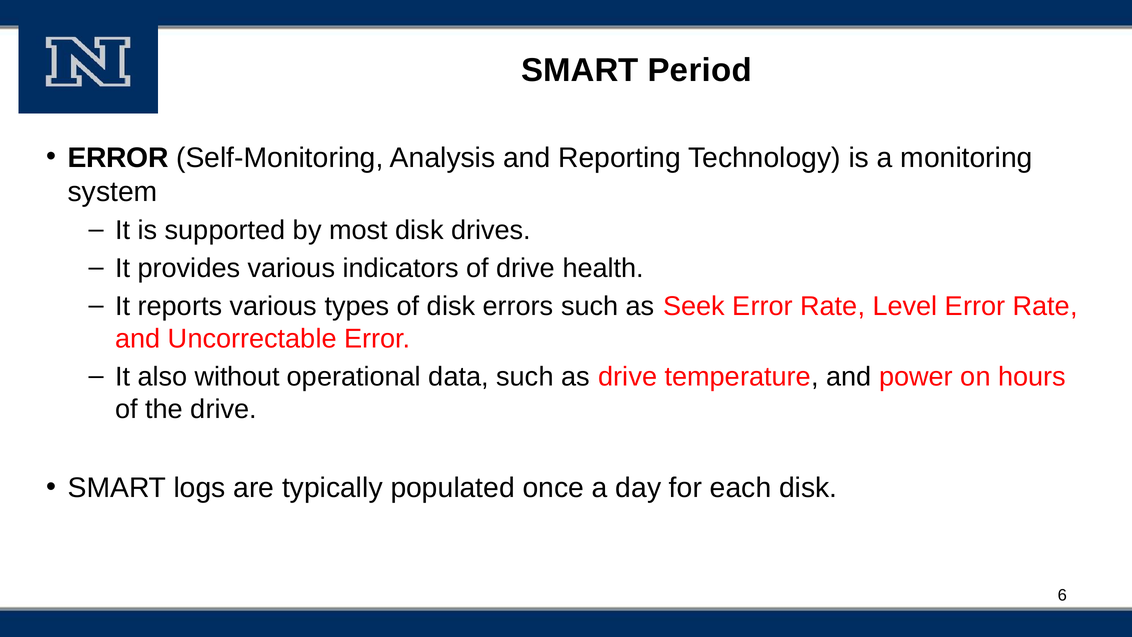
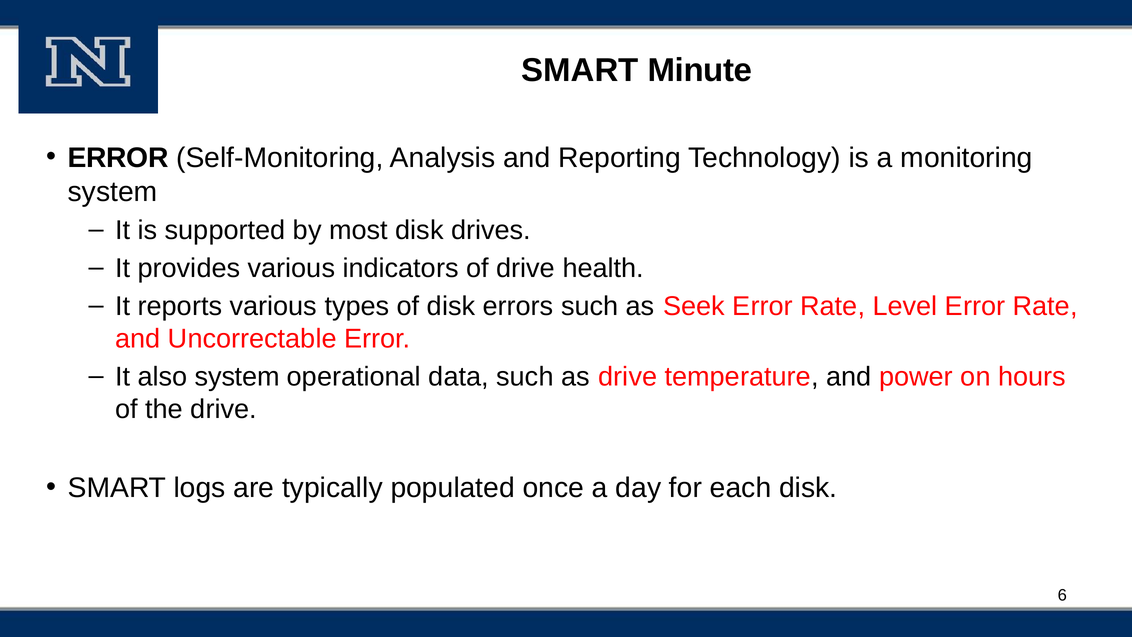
Period: Period -> Minute
also without: without -> system
